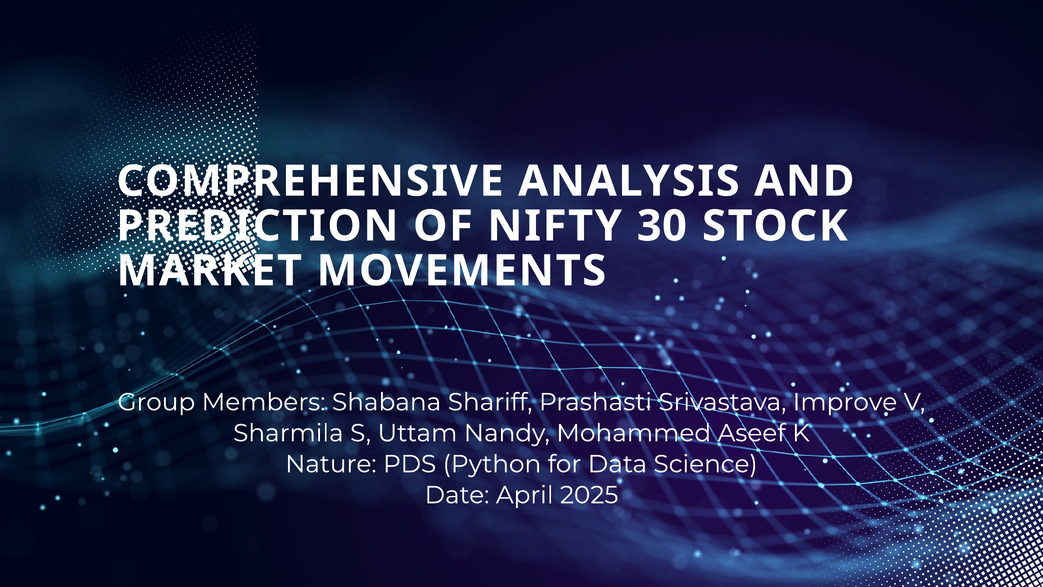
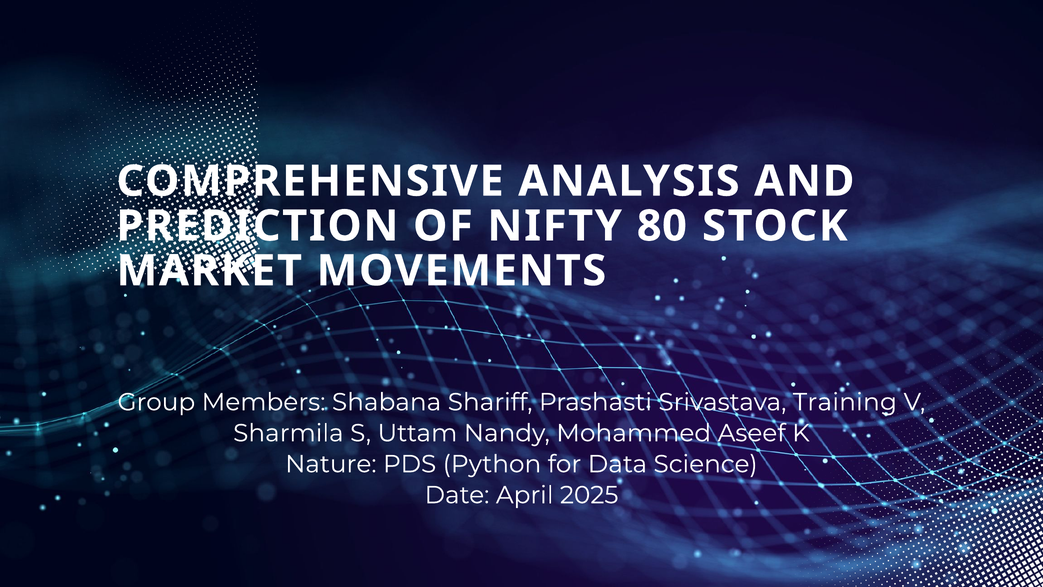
30: 30 -> 80
Improve: Improve -> Training
